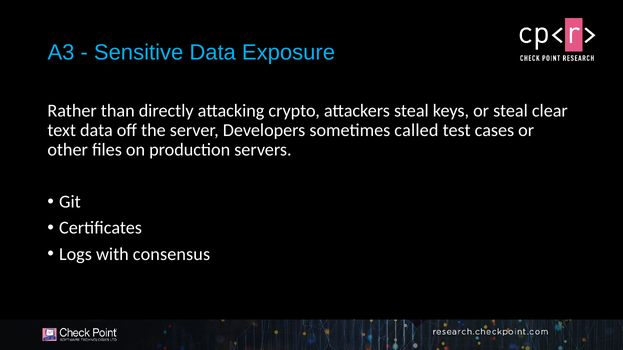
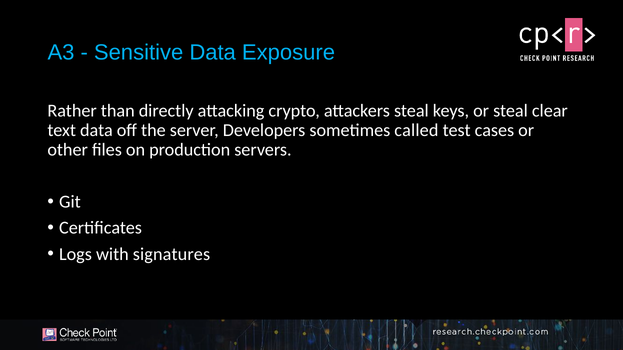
consensus: consensus -> signatures
